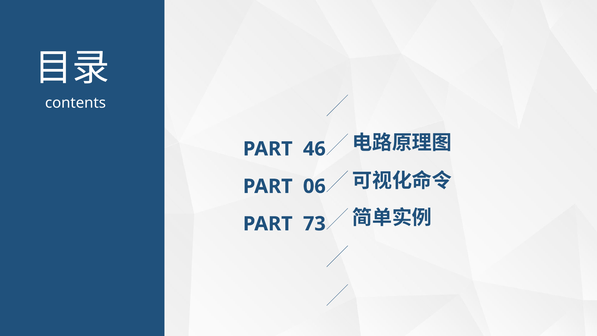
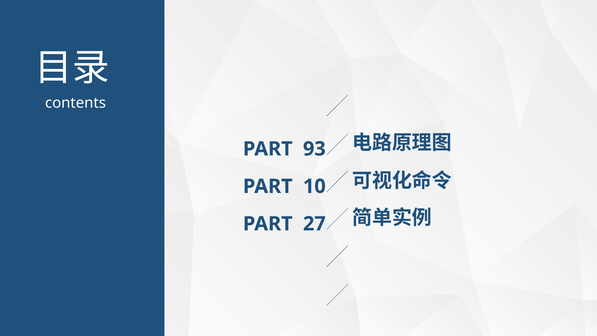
46: 46 -> 93
06: 06 -> 10
73: 73 -> 27
